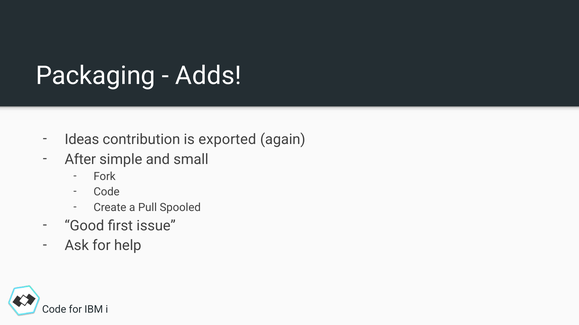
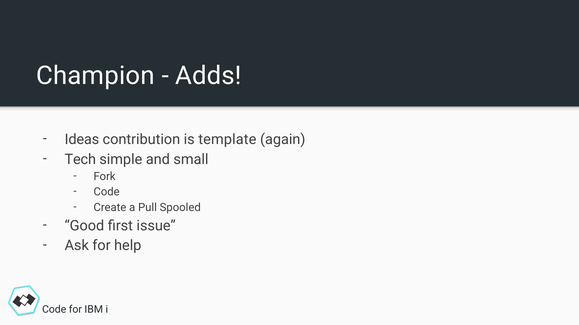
Packaging: Packaging -> Champion
exported: exported -> template
After: After -> Tech
